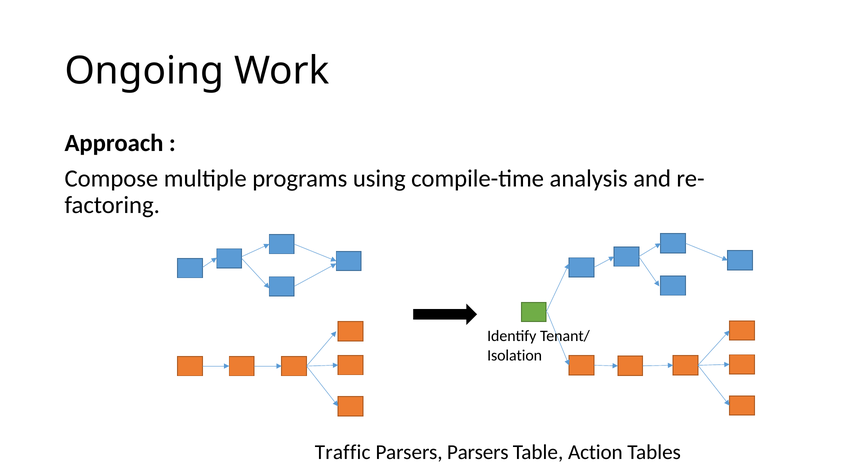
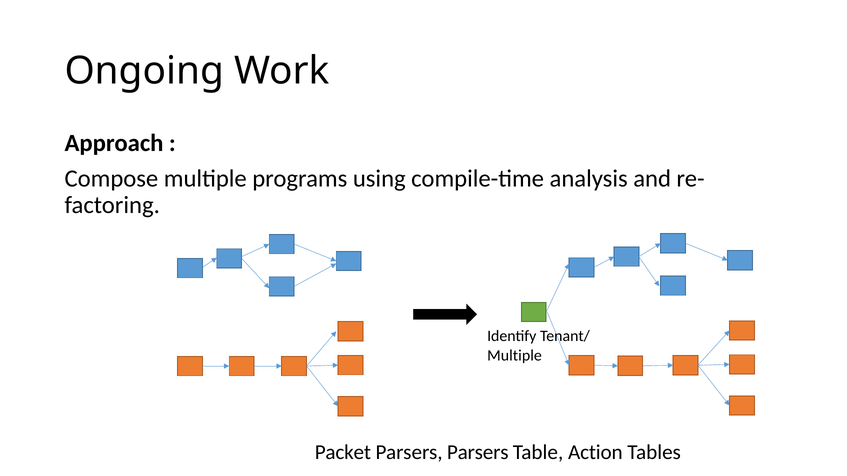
Isolation at (515, 356): Isolation -> Multiple
Traffic: Traffic -> Packet
